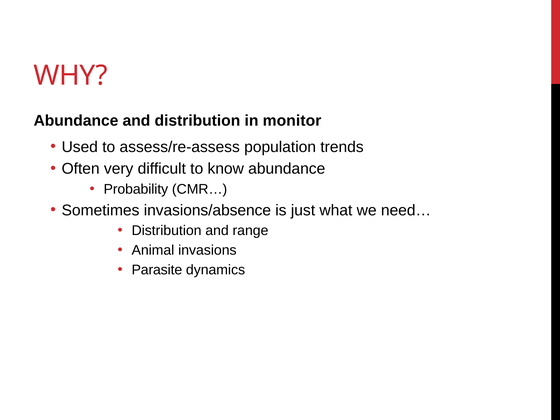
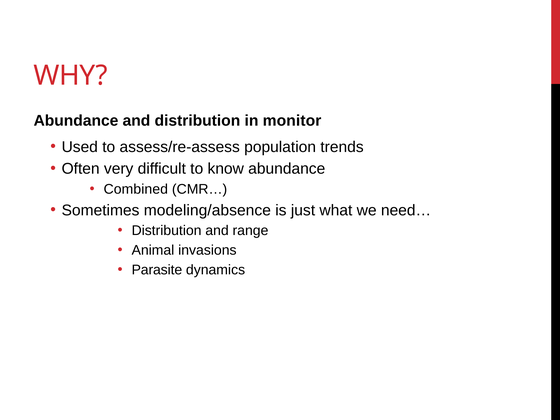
Probability: Probability -> Combined
invasions/absence: invasions/absence -> modeling/absence
